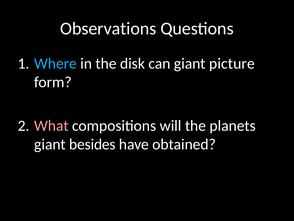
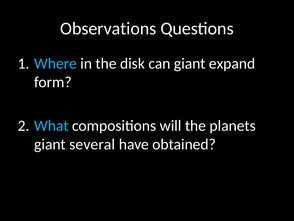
picture: picture -> expand
What colour: pink -> light blue
besides: besides -> several
